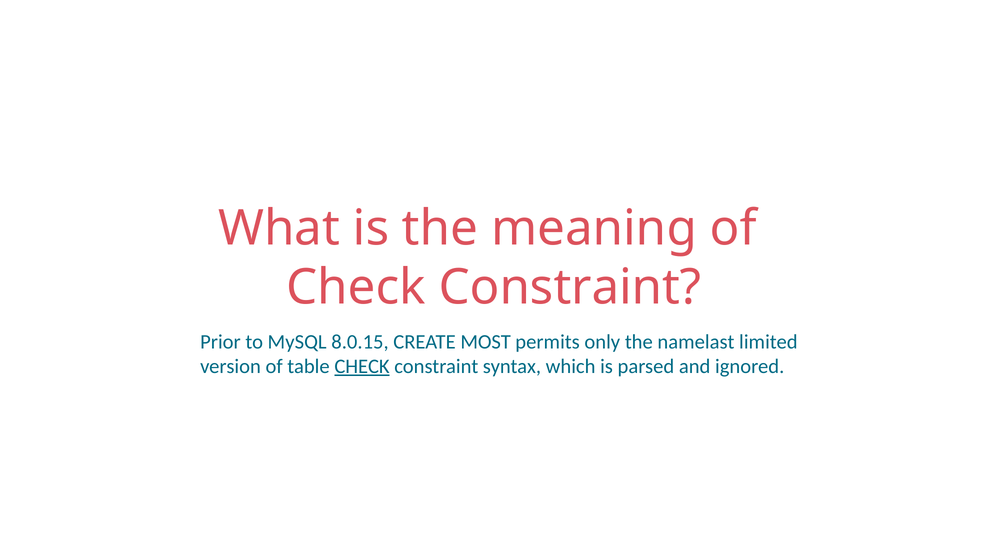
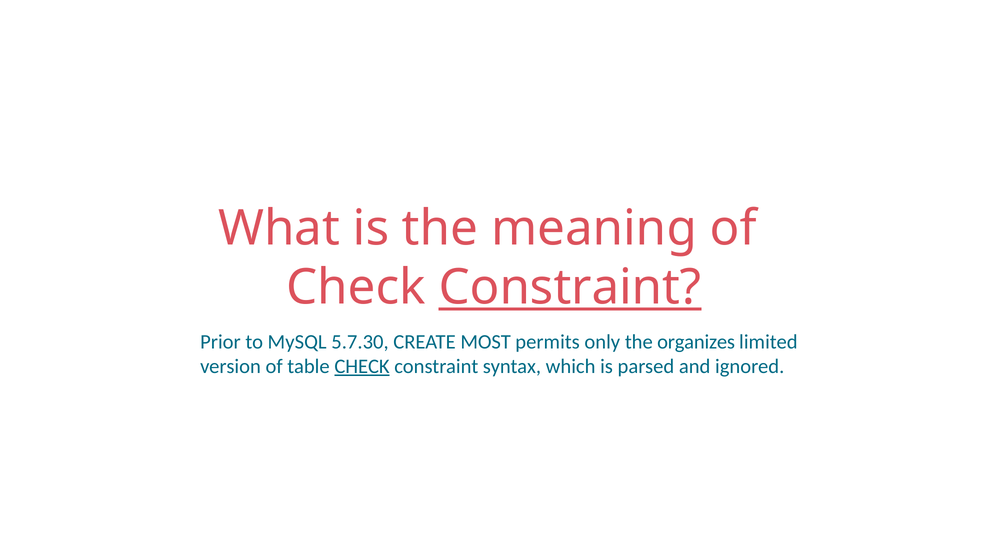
Constraint at (570, 287) underline: none -> present
8.0.15: 8.0.15 -> 5.7.30
namelast: namelast -> organizes
